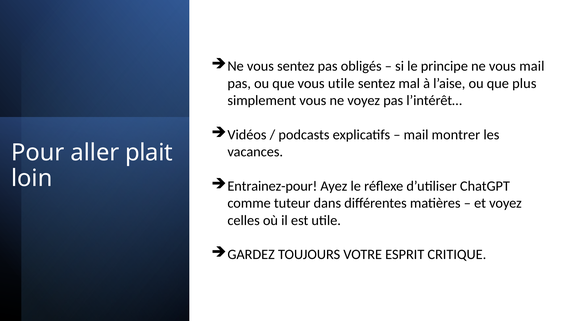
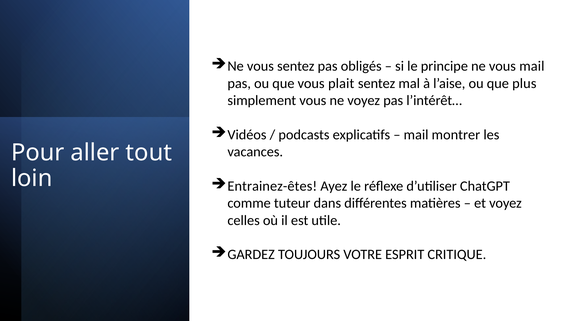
vous utile: utile -> plait
plait: plait -> tout
Entrainez-pour: Entrainez-pour -> Entrainez-êtes
